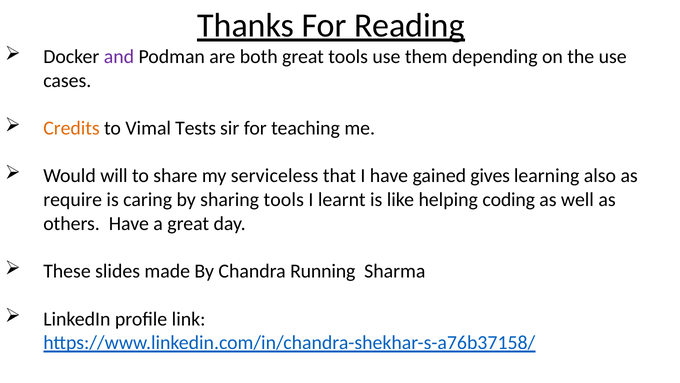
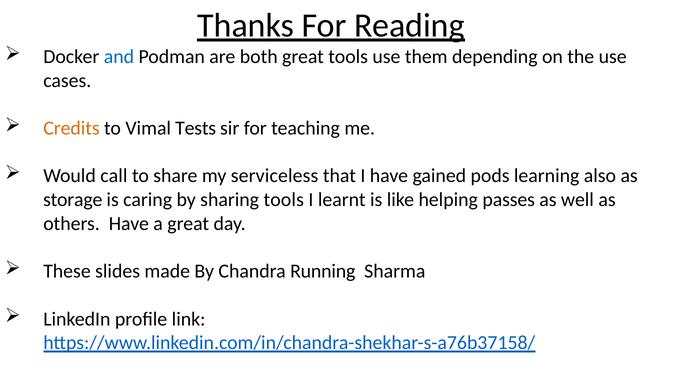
and colour: purple -> blue
will: will -> call
gives: gives -> pods
require: require -> storage
coding: coding -> passes
